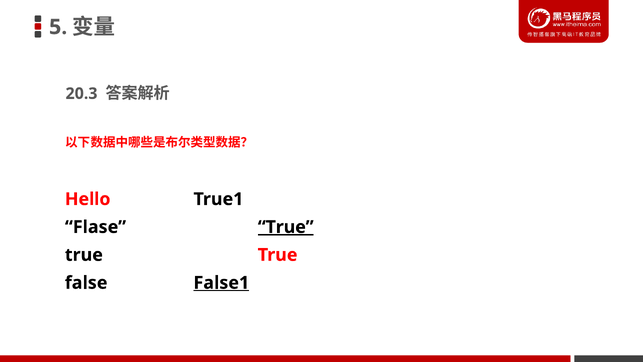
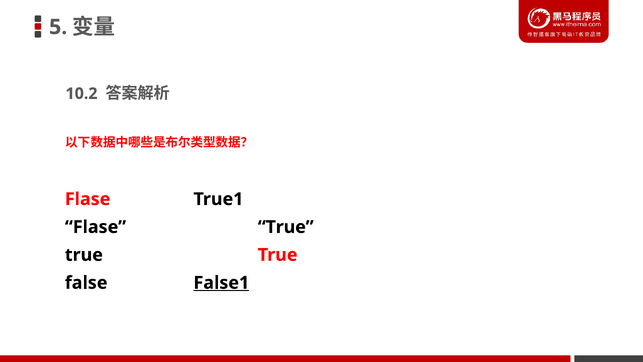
20.3: 20.3 -> 10.2
Hello at (88, 199): Hello -> Flase
True at (286, 227) underline: present -> none
